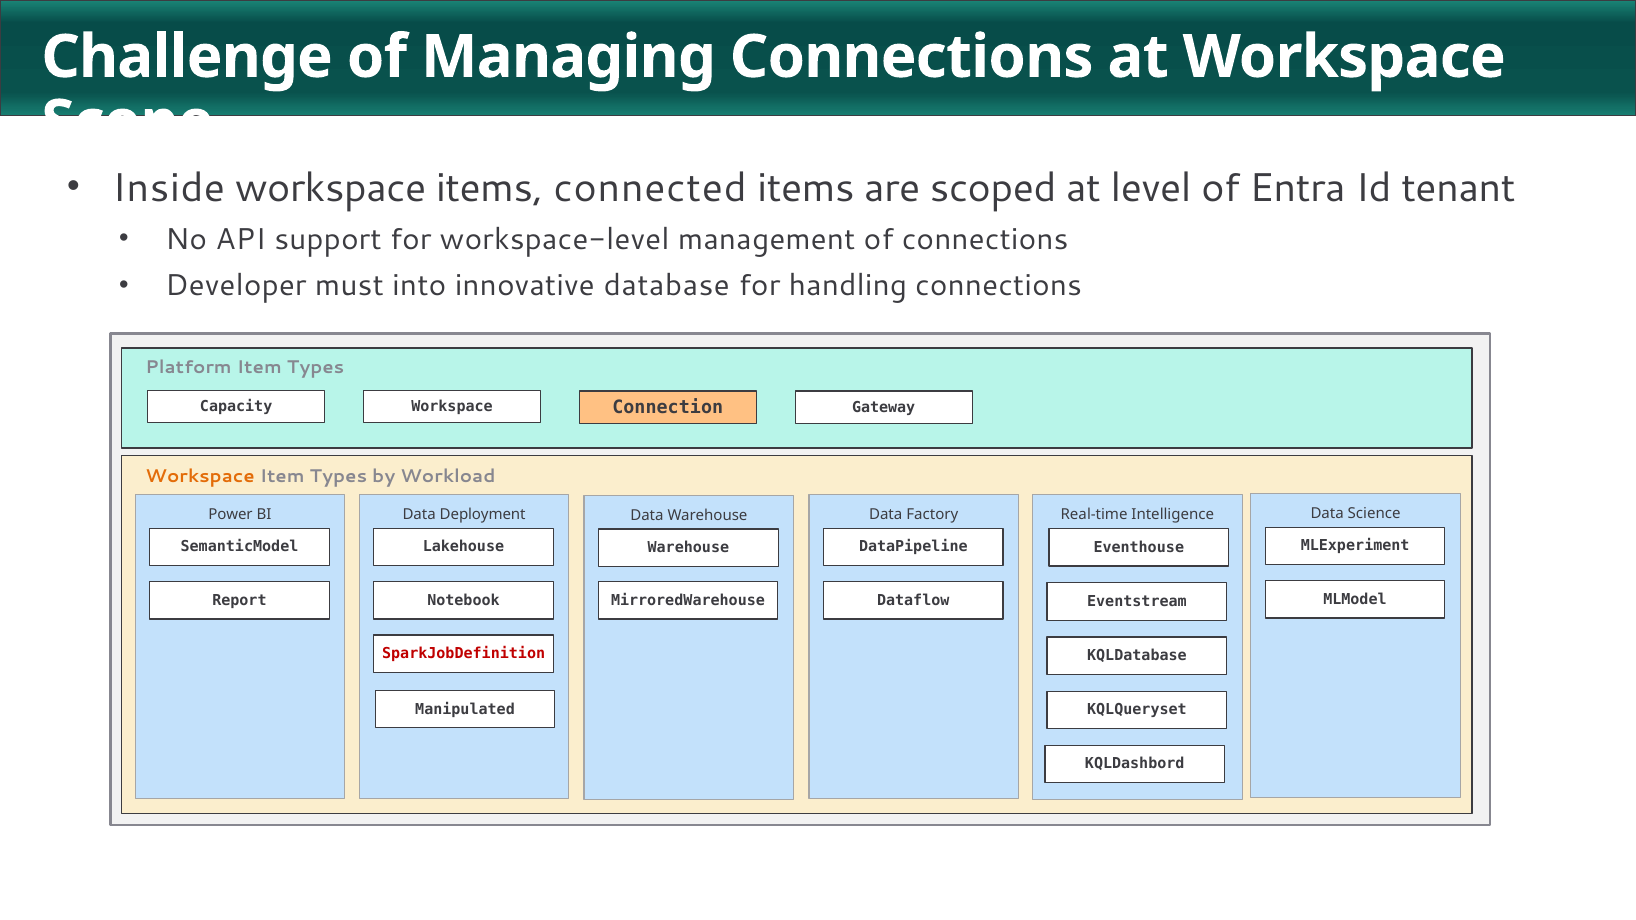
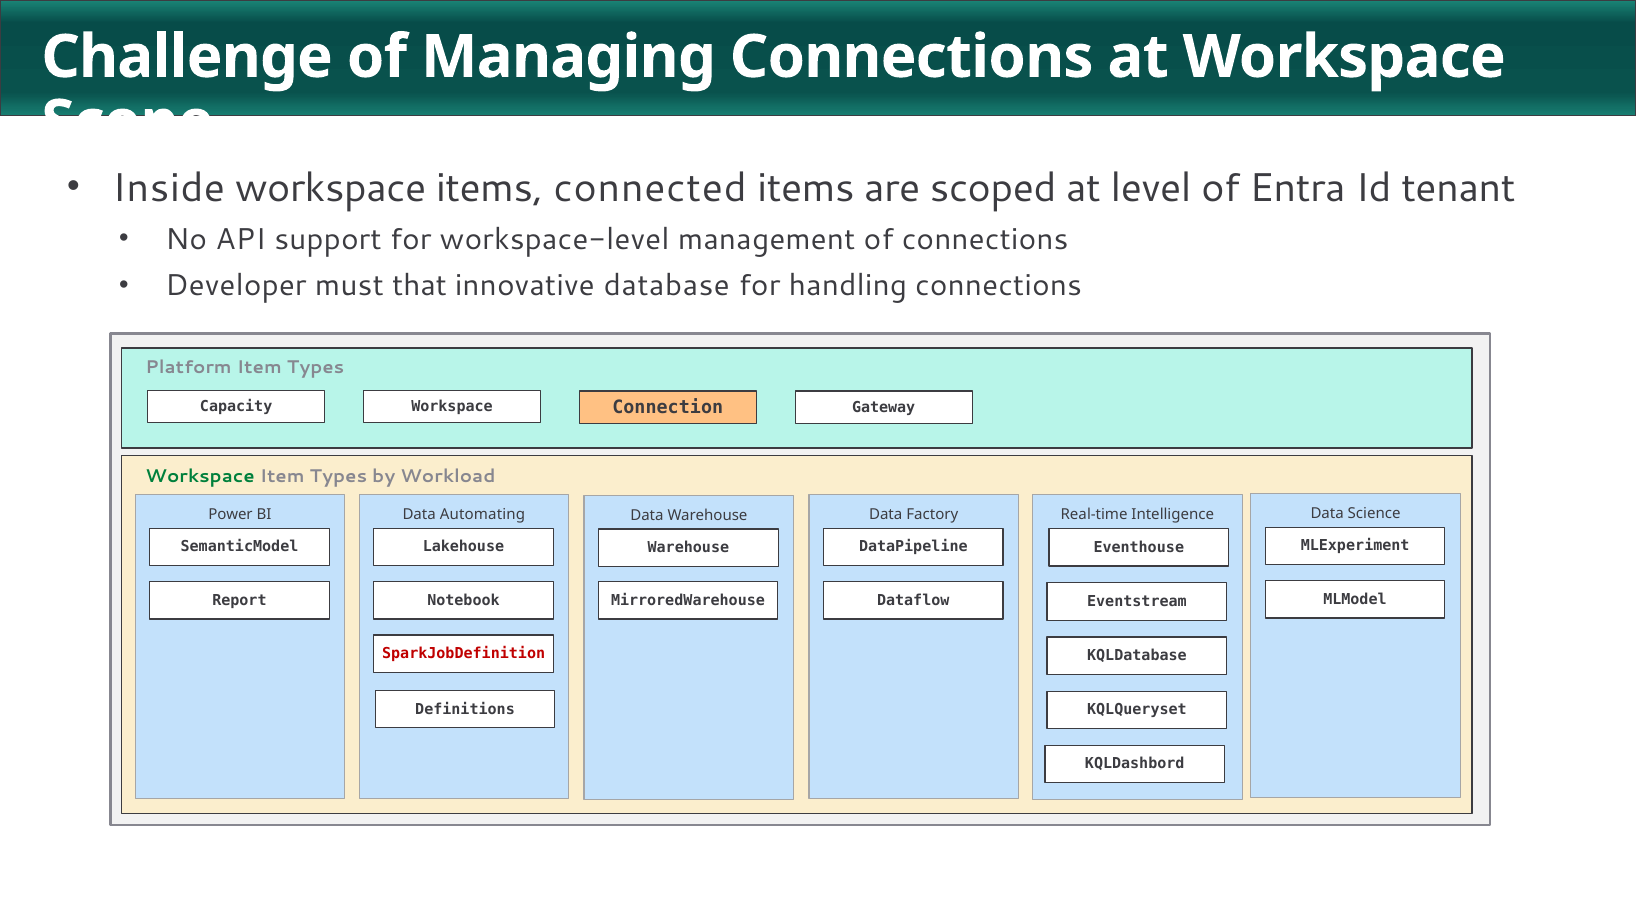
into: into -> that
Workspace at (200, 476) colour: orange -> green
Deployment: Deployment -> Automating
Manipulated: Manipulated -> Definitions
